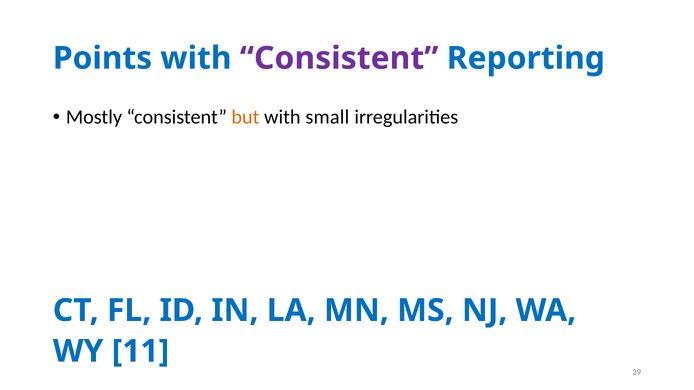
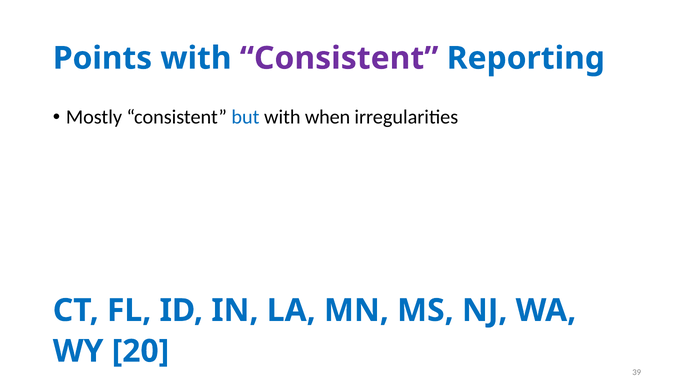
but colour: orange -> blue
small: small -> when
11: 11 -> 20
